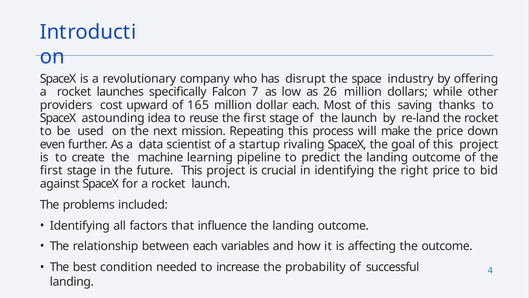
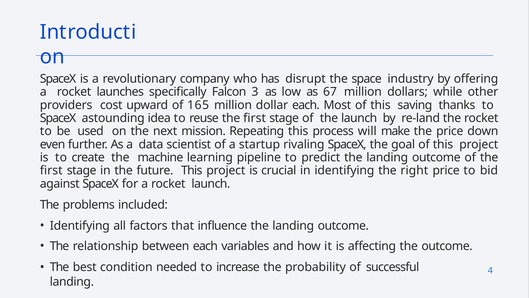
7: 7 -> 3
26: 26 -> 67
